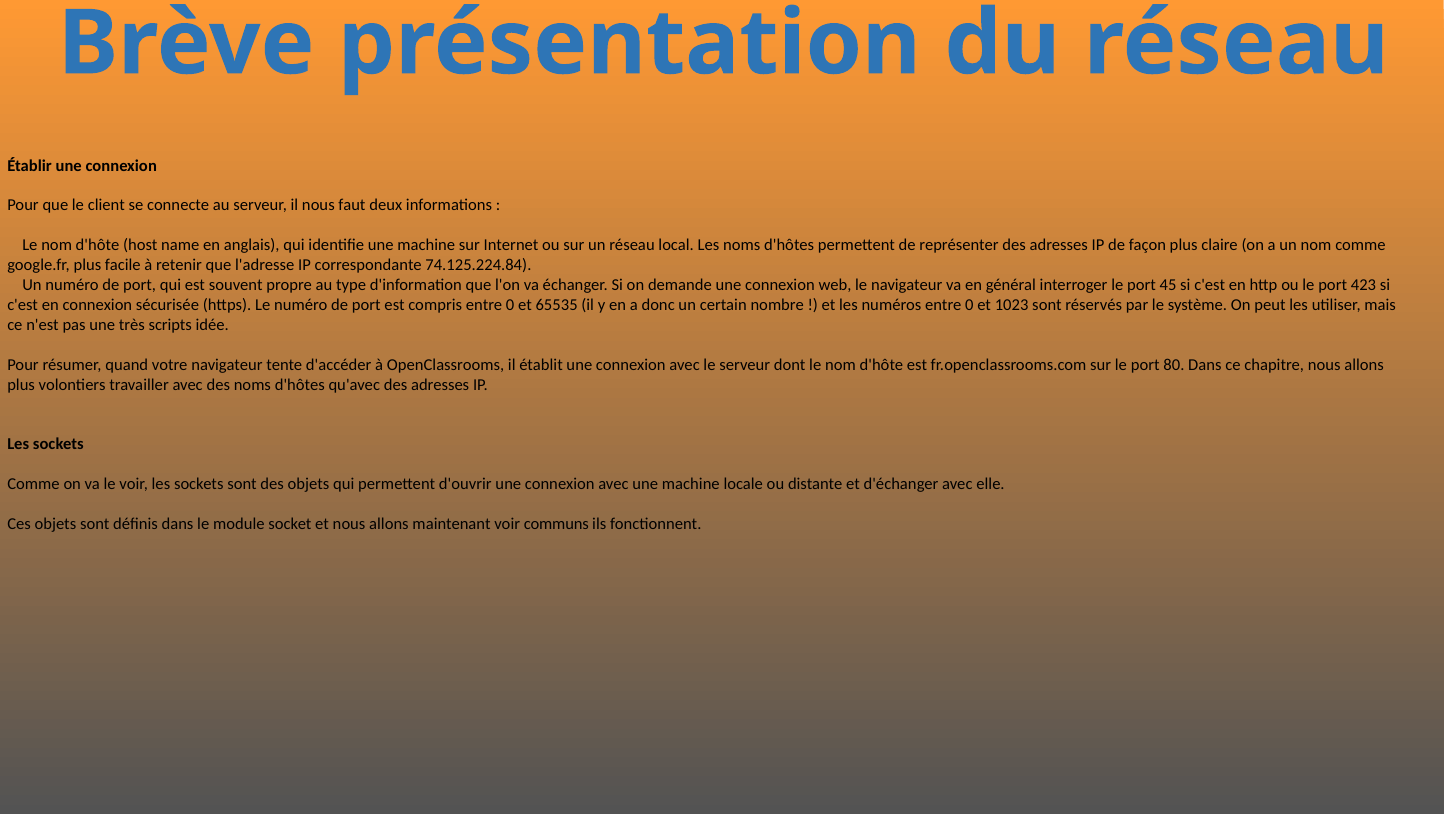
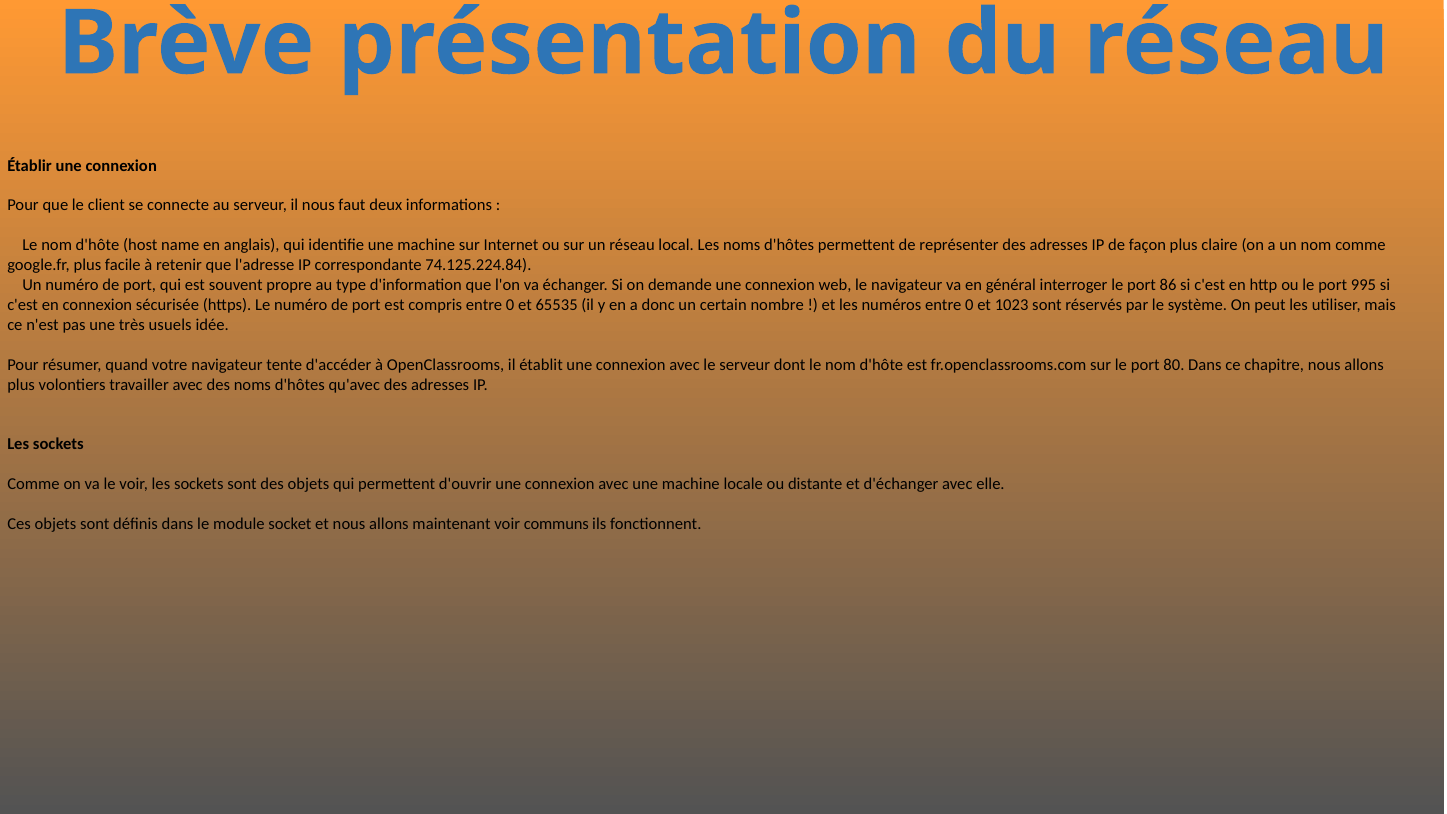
45: 45 -> 86
423: 423 -> 995
scripts: scripts -> usuels
